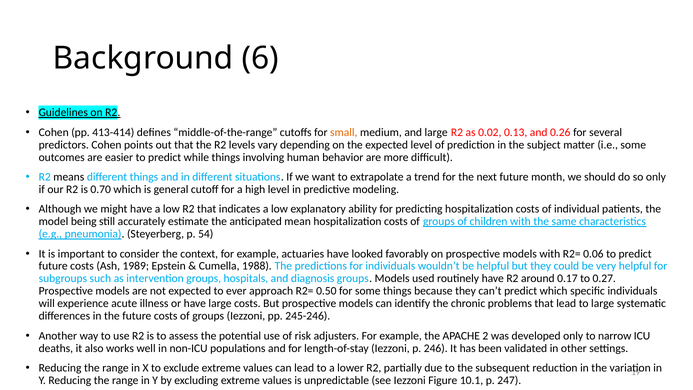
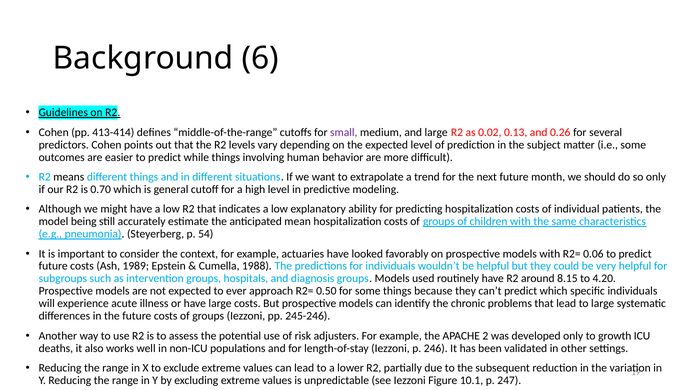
small colour: orange -> purple
0.17: 0.17 -> 8.15
0.27: 0.27 -> 4.20
narrow: narrow -> growth
